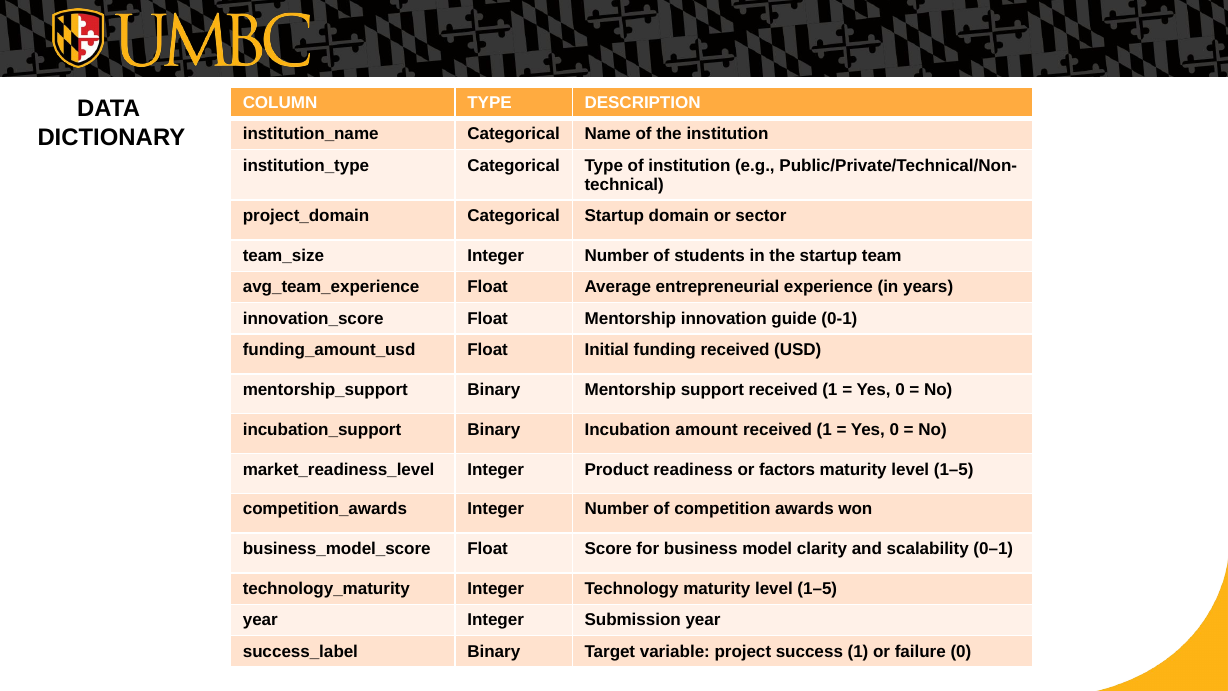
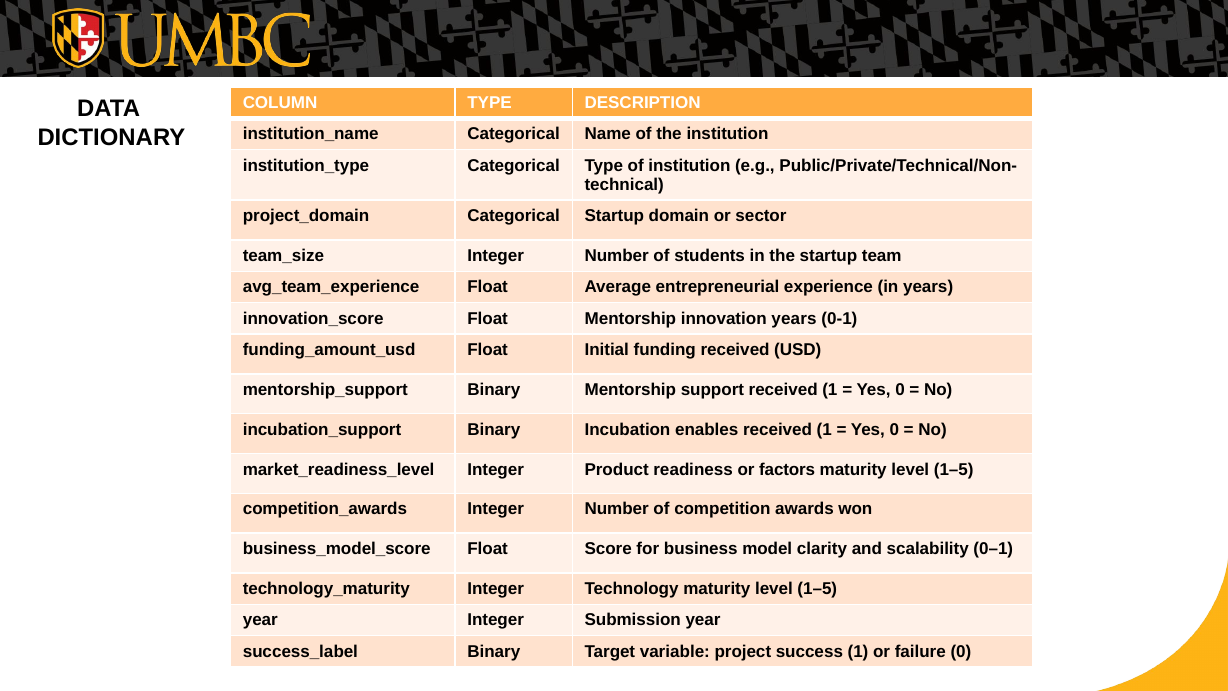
innovation guide: guide -> years
amount: amount -> enables
